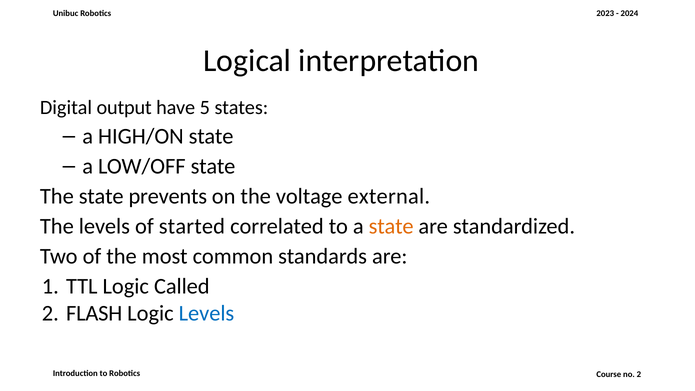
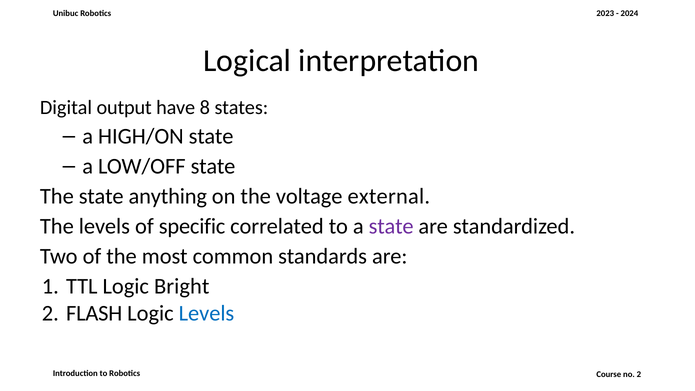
5: 5 -> 8
prevents: prevents -> anything
started: started -> specific
state at (391, 226) colour: orange -> purple
Called: Called -> Bright
